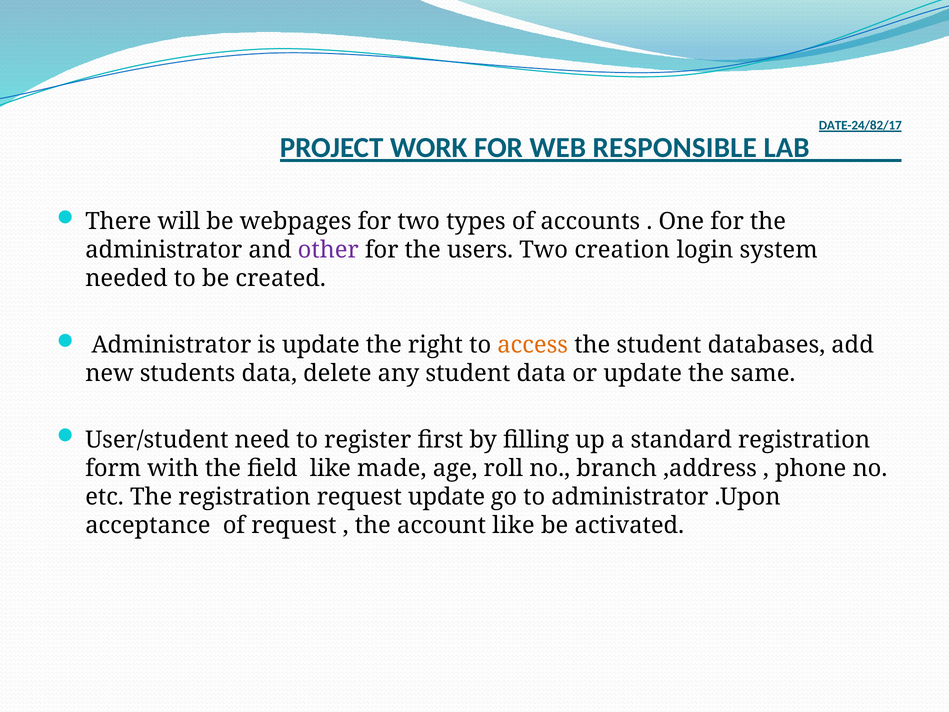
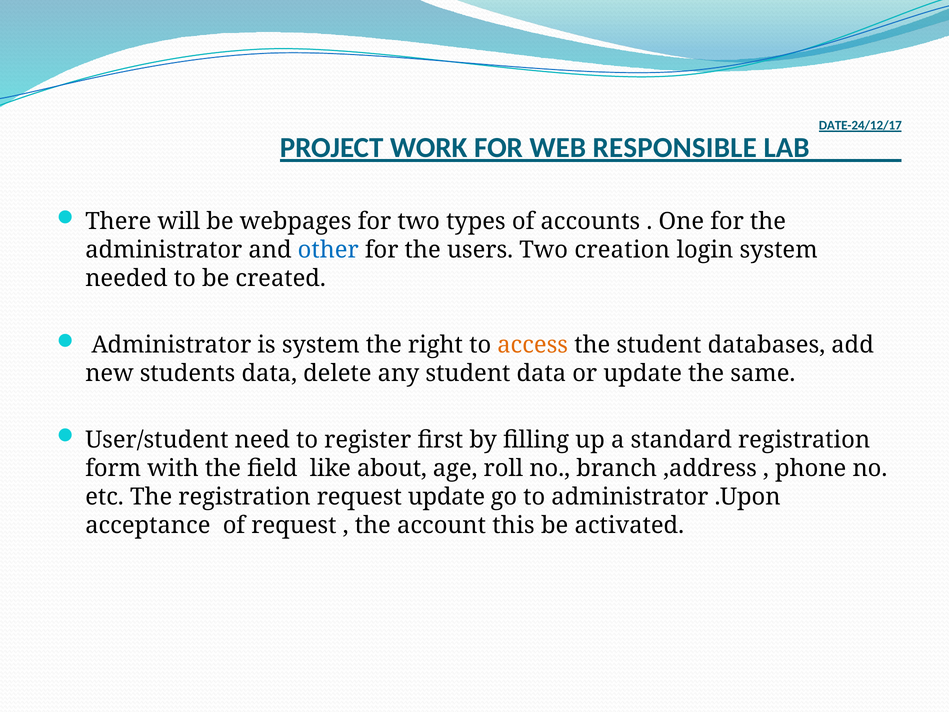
DATE-24/82/17: DATE-24/82/17 -> DATE-24/12/17
other colour: purple -> blue
is update: update -> system
made: made -> about
account like: like -> this
